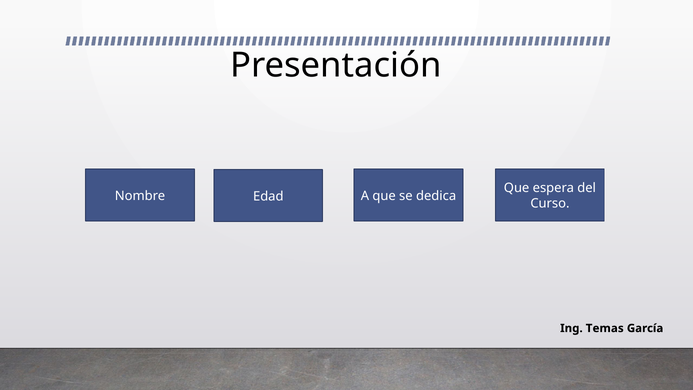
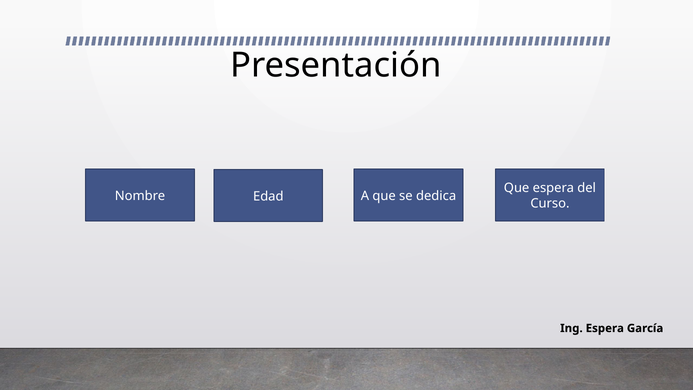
Ing Temas: Temas -> Espera
